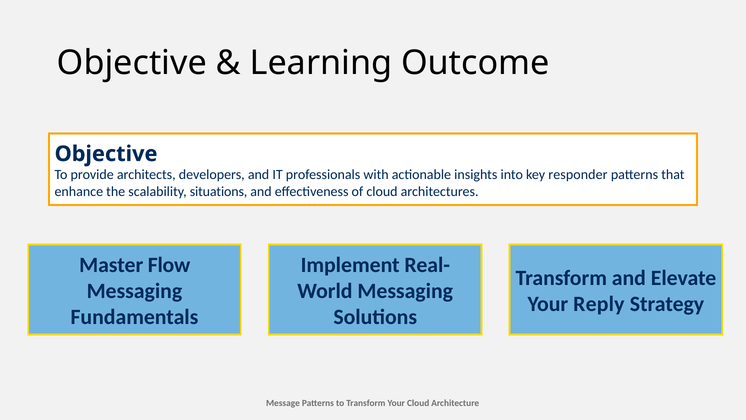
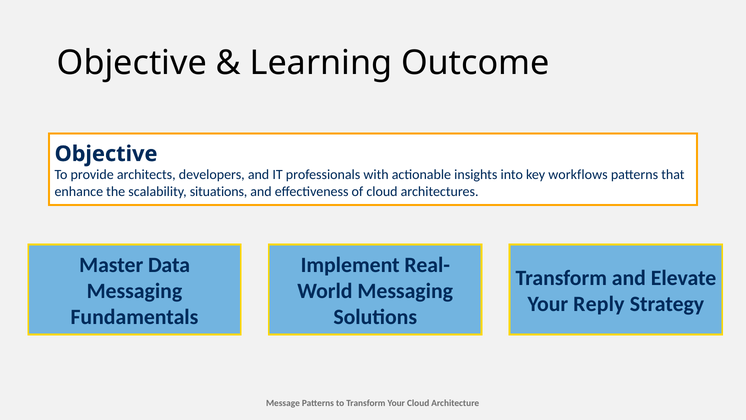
responder: responder -> workflows
Flow: Flow -> Data
